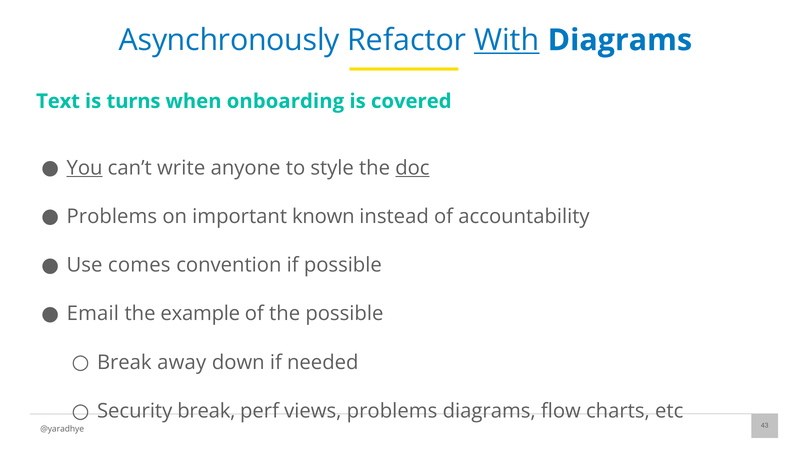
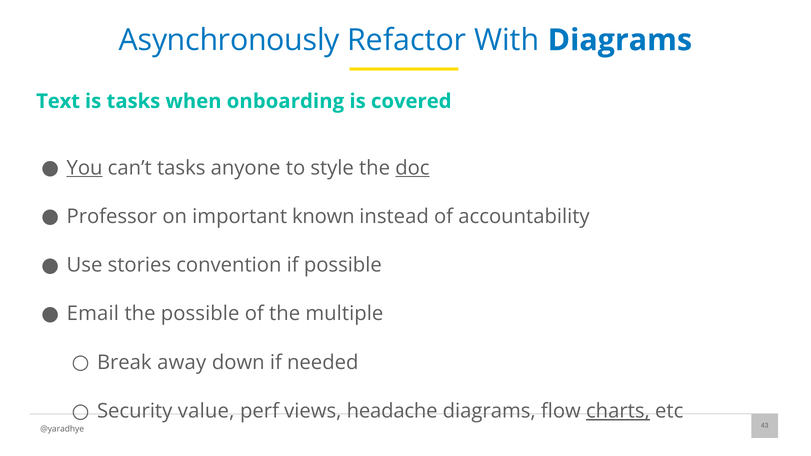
With underline: present -> none
is turns: turns -> tasks
can’t write: write -> tasks
Problems at (112, 217): Problems -> Professor
comes: comes -> stories
the example: example -> possible
the possible: possible -> multiple
Security break: break -> value
views problems: problems -> headache
charts underline: none -> present
